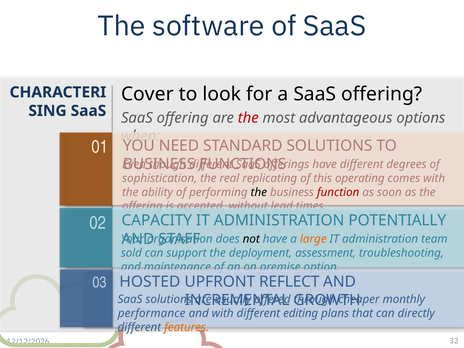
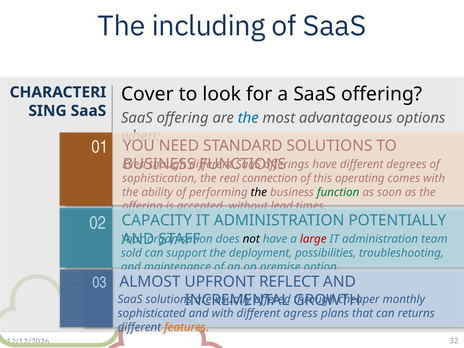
software: software -> including
the at (248, 118) colour: red -> blue
replicating: replicating -> connection
function colour: red -> green
large colour: orange -> red
assessment: assessment -> possibilities
HOSTED: HOSTED -> ALMOST
performance: performance -> sophisticated
editing: editing -> agress
directly: directly -> returns
